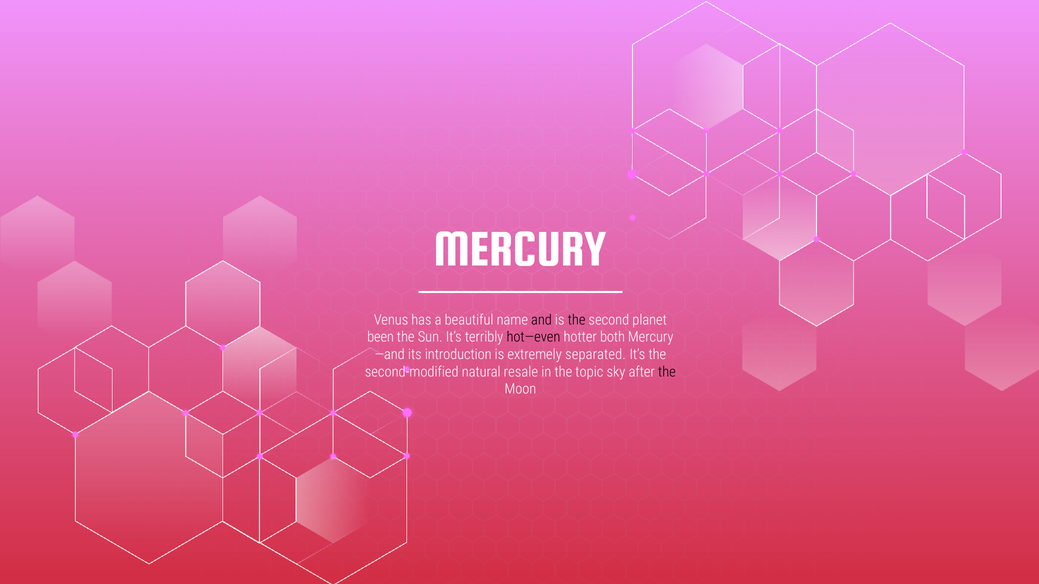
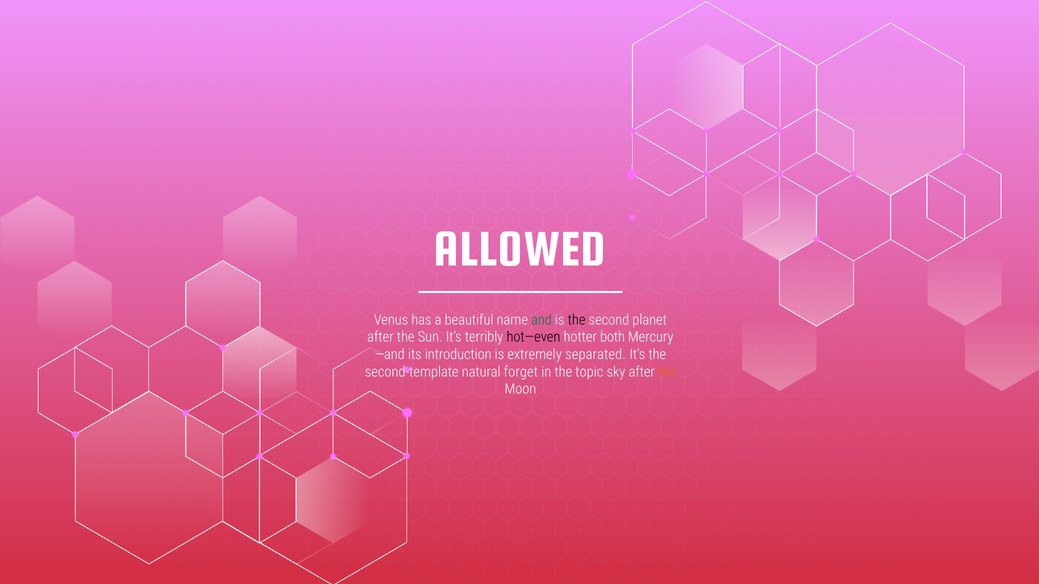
MERCURY at (520, 249): MERCURY -> ALLOWED
and colour: black -> green
been at (381, 337): been -> after
second-modified: second-modified -> second-template
resale: resale -> forget
the at (667, 372) colour: black -> orange
